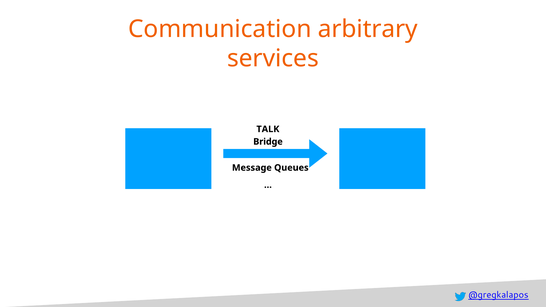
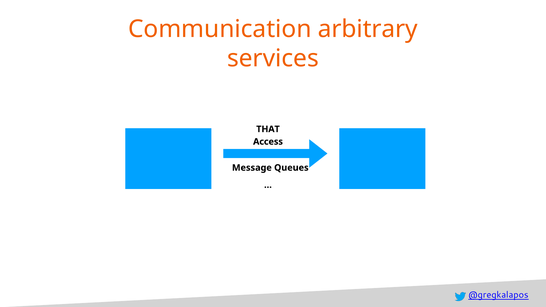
TALK: TALK -> THAT
Bridge: Bridge -> Access
